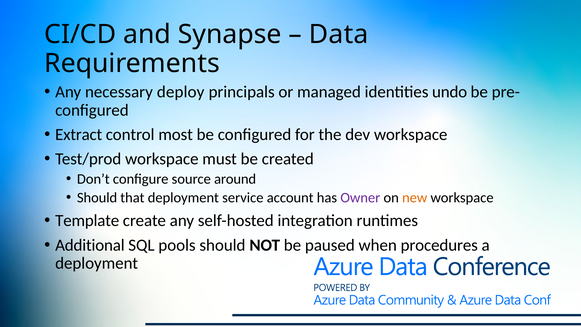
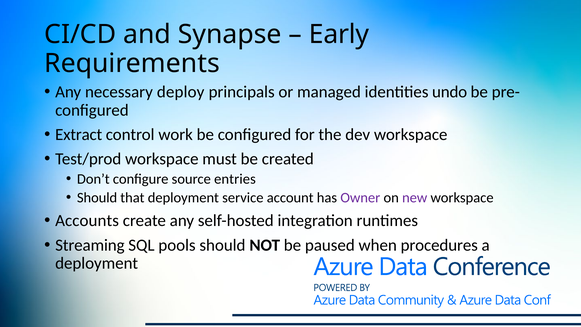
Data: Data -> Early
most: most -> work
around: around -> entries
new colour: orange -> purple
Template: Template -> Accounts
Additional: Additional -> Streaming
